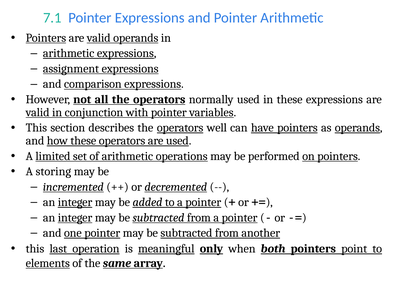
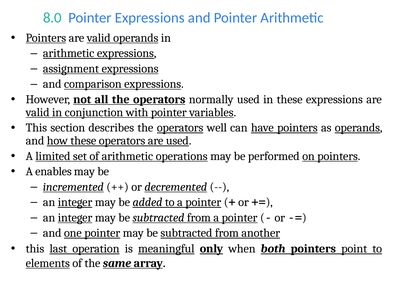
7.1: 7.1 -> 8.0
storing: storing -> enables
